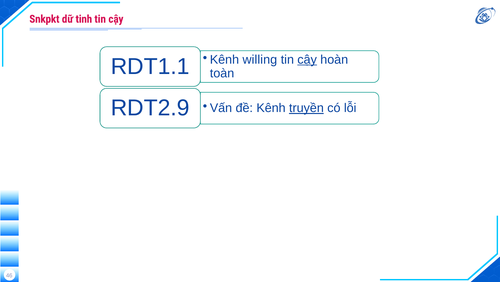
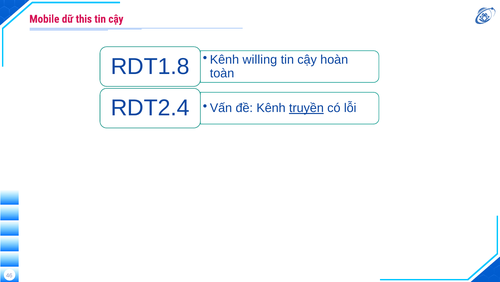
Snkpkt: Snkpkt -> Mobile
tinh: tinh -> this
cậy at (307, 60) underline: present -> none
RDT1.1: RDT1.1 -> RDT1.8
RDT2.9: RDT2.9 -> RDT2.4
